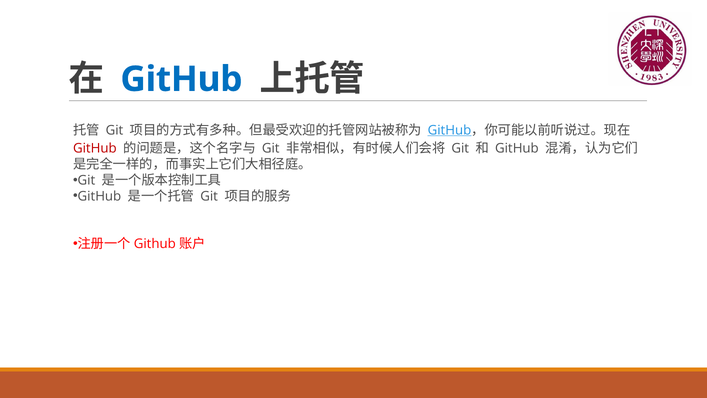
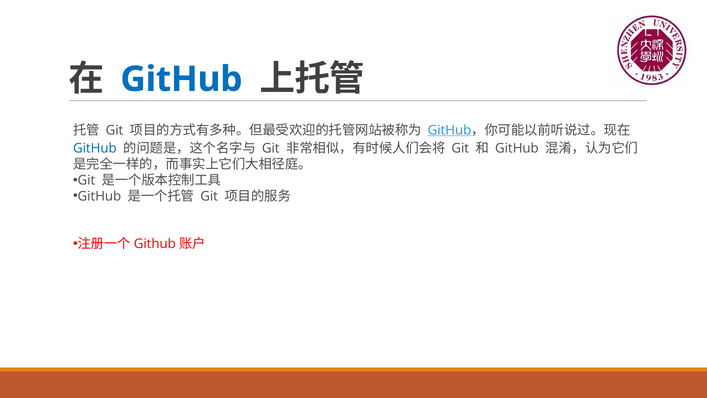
GitHub at (95, 148) colour: red -> blue
